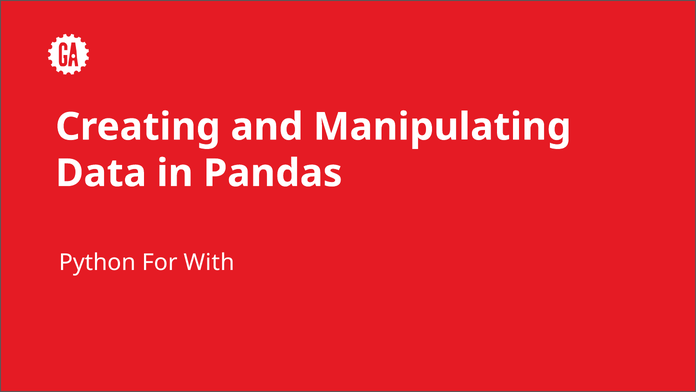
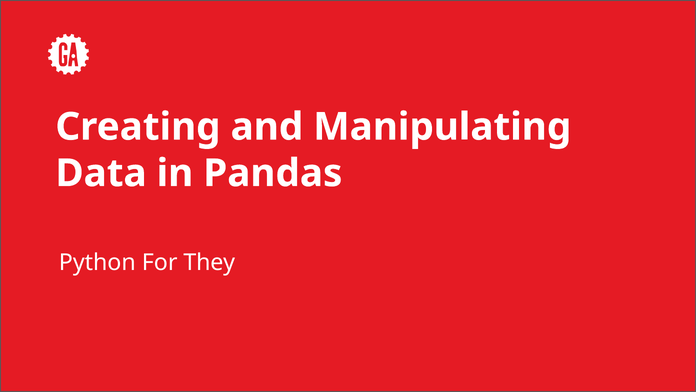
With: With -> They
